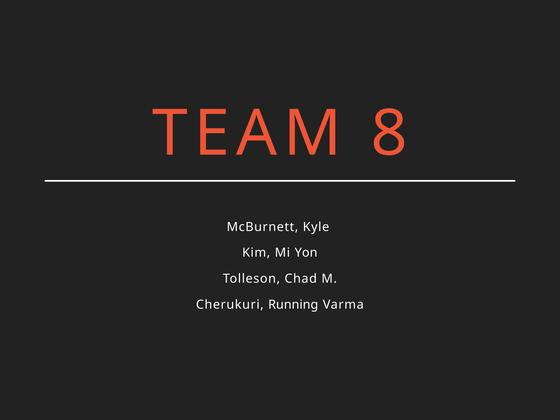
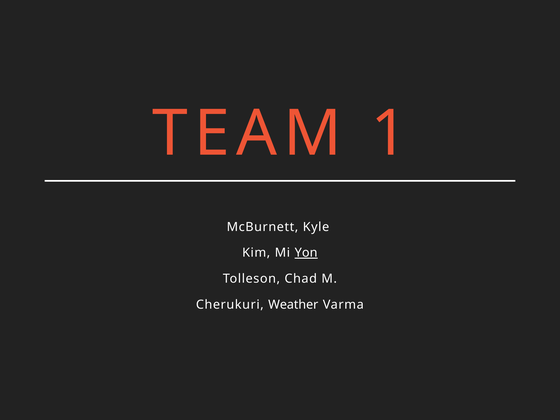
8: 8 -> 1
Yon underline: none -> present
Running: Running -> Weather
